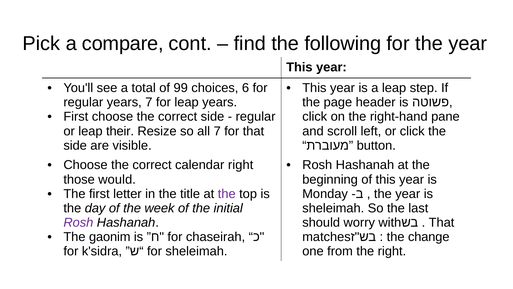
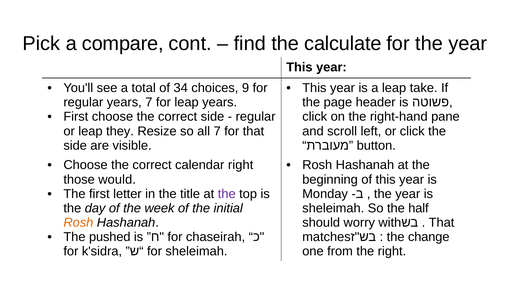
following: following -> calculate
99: 99 -> 34
6: 6 -> 9
step: step -> take
their: their -> they
last: last -> half
Rosh at (78, 222) colour: purple -> orange
gaonim: gaonim -> pushed
